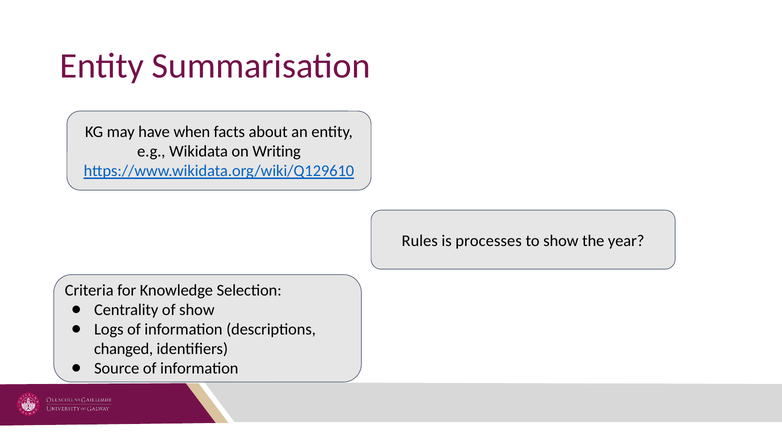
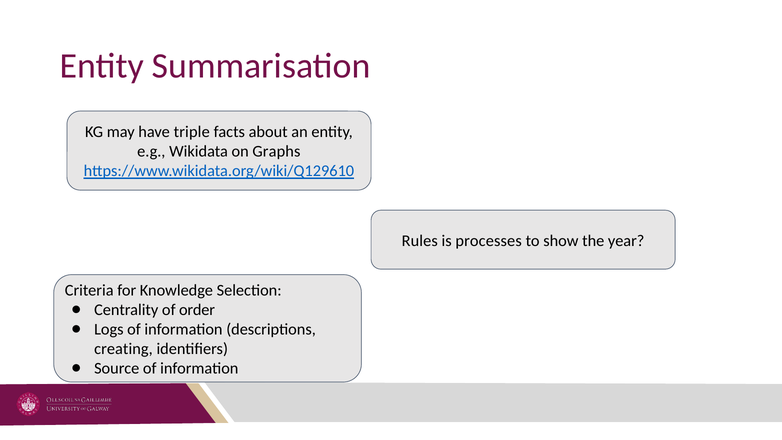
when: when -> triple
Writing: Writing -> Graphs
of show: show -> order
changed: changed -> creating
